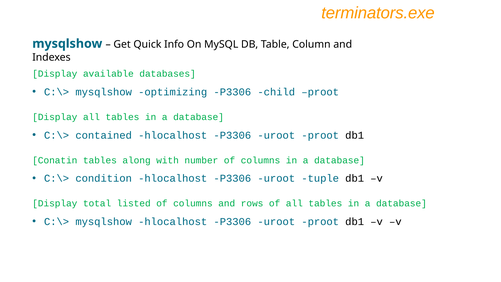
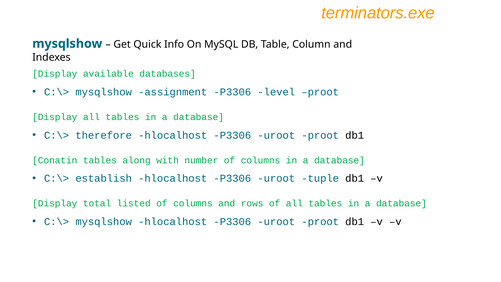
optimizing: optimizing -> assignment
child: child -> level
contained: contained -> therefore
condition: condition -> establish
